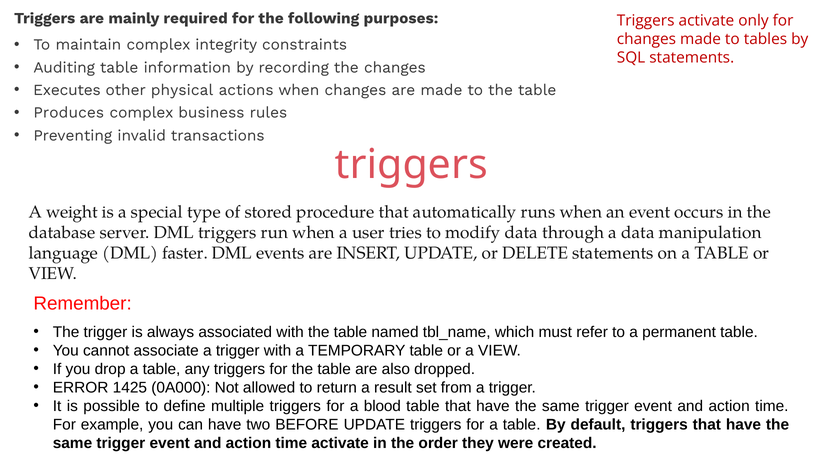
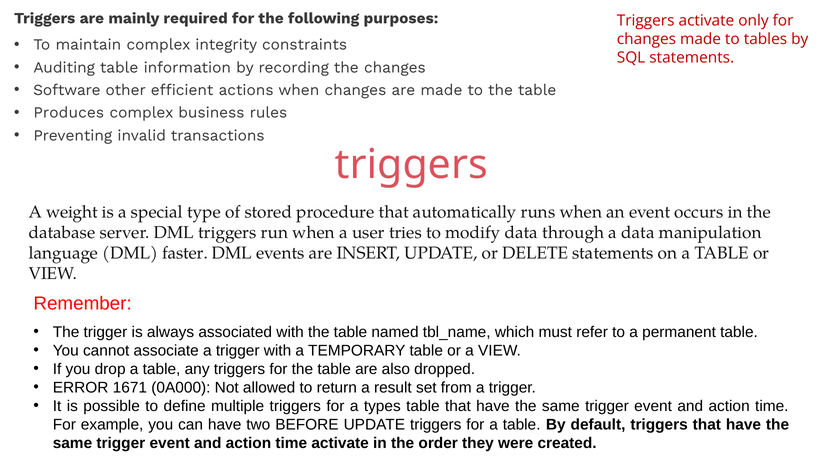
Executes: Executes -> Software
physical: physical -> efficient
1425: 1425 -> 1671
blood: blood -> types
